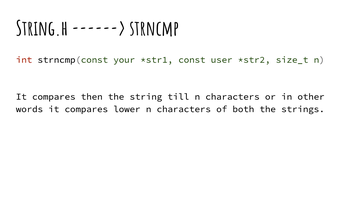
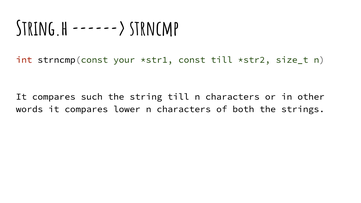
const user: user -> till
then: then -> such
